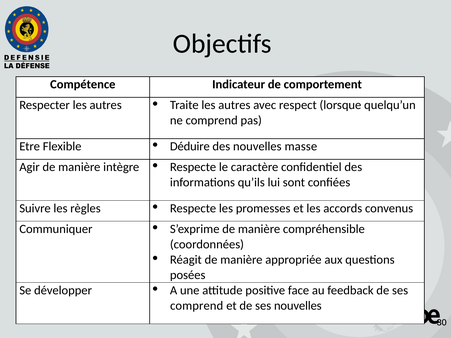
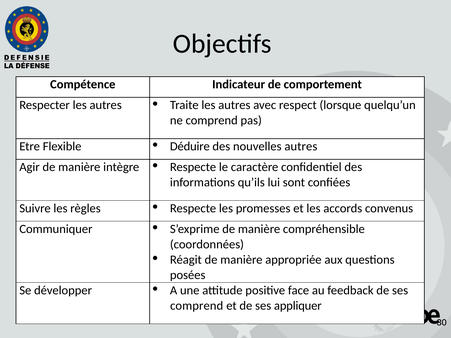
nouvelles masse: masse -> autres
ses nouvelles: nouvelles -> appliquer
